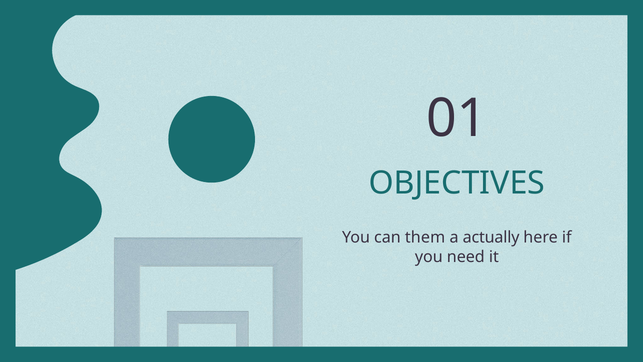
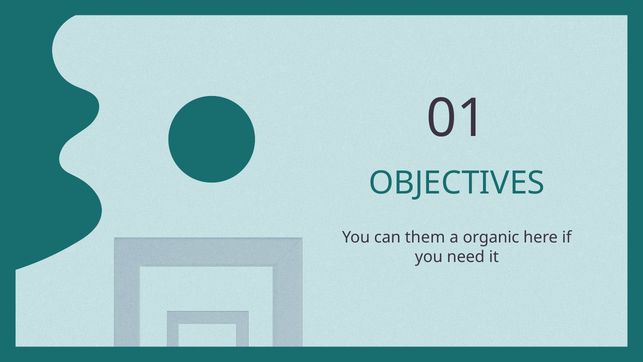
actually: actually -> organic
